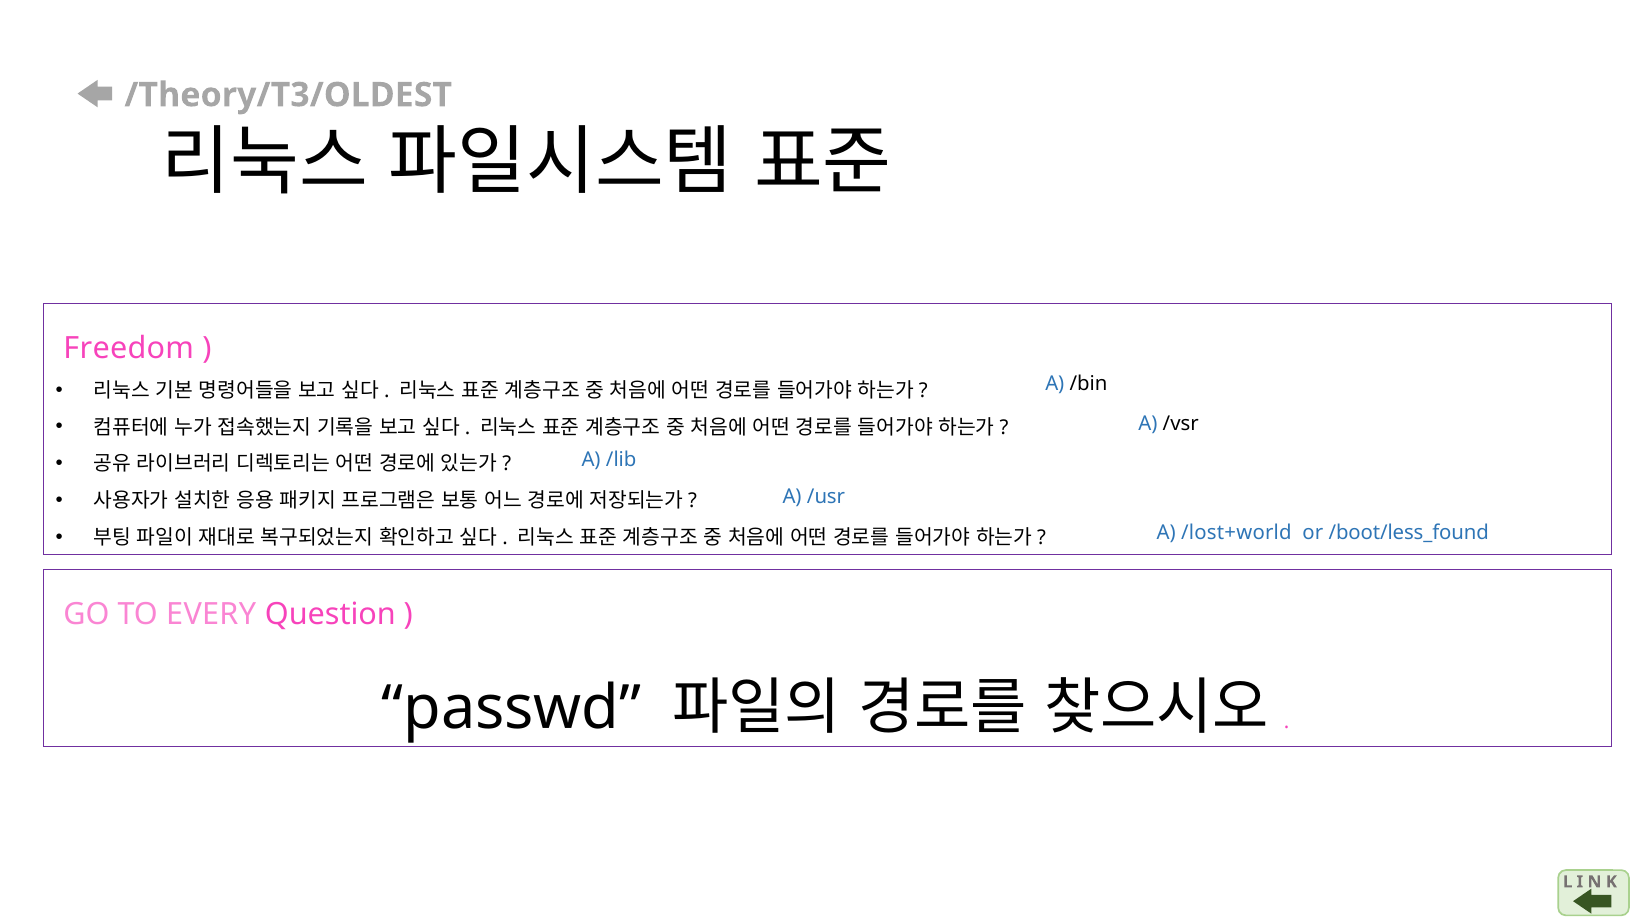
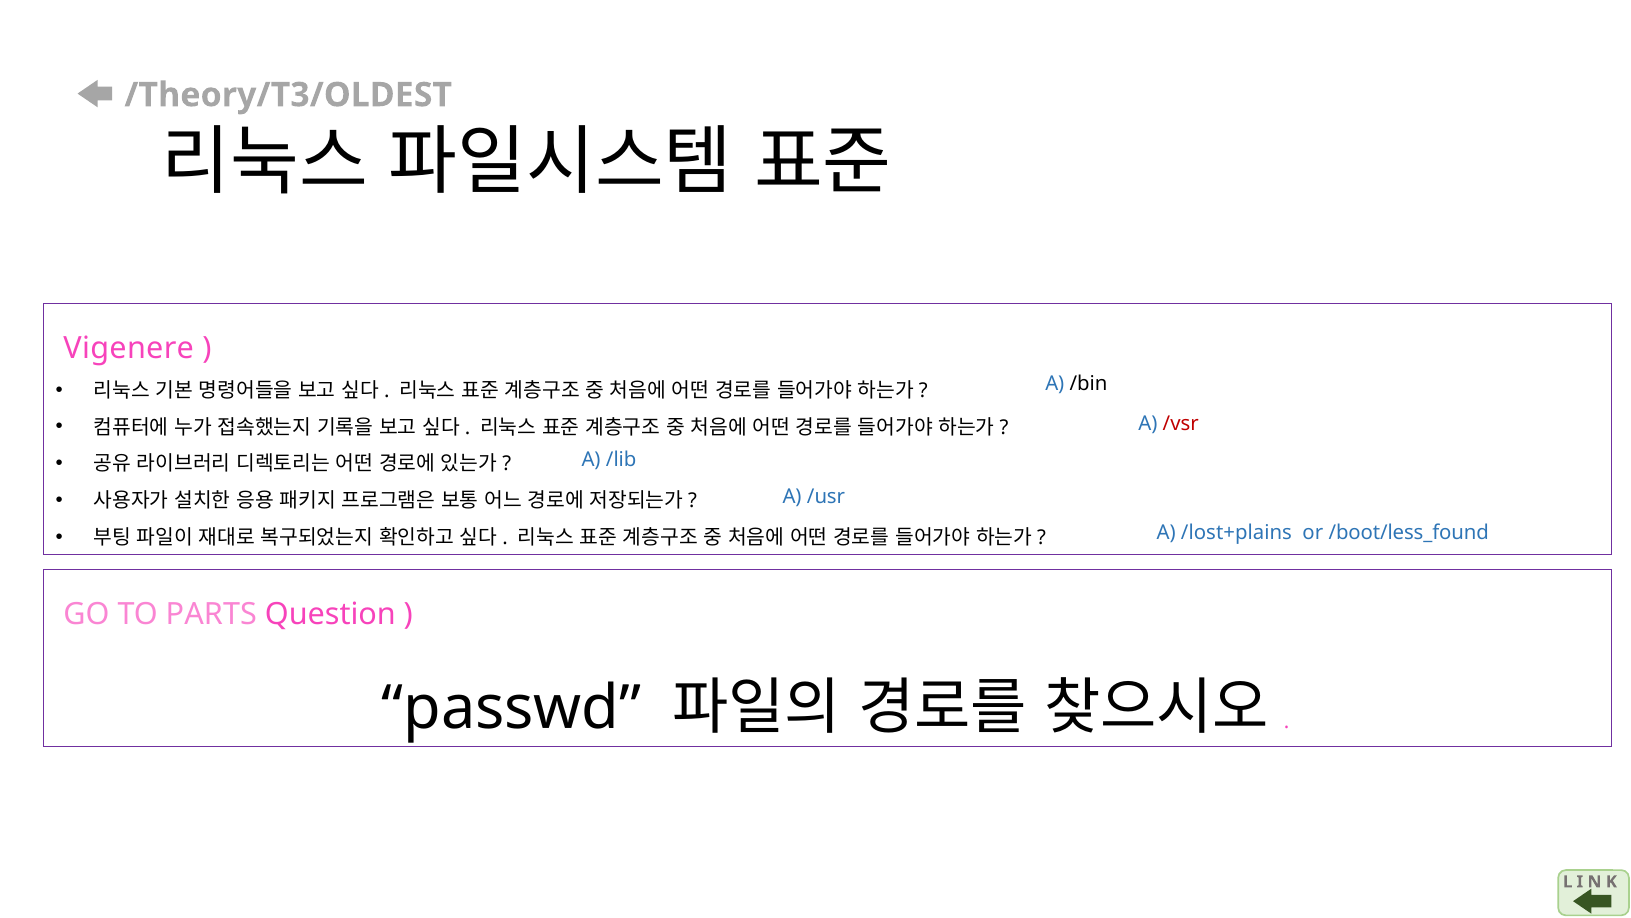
Freedom: Freedom -> Vigenere
/vsr colour: black -> red
/lost+world: /lost+world -> /lost+plains
EVERY: EVERY -> PARTS
